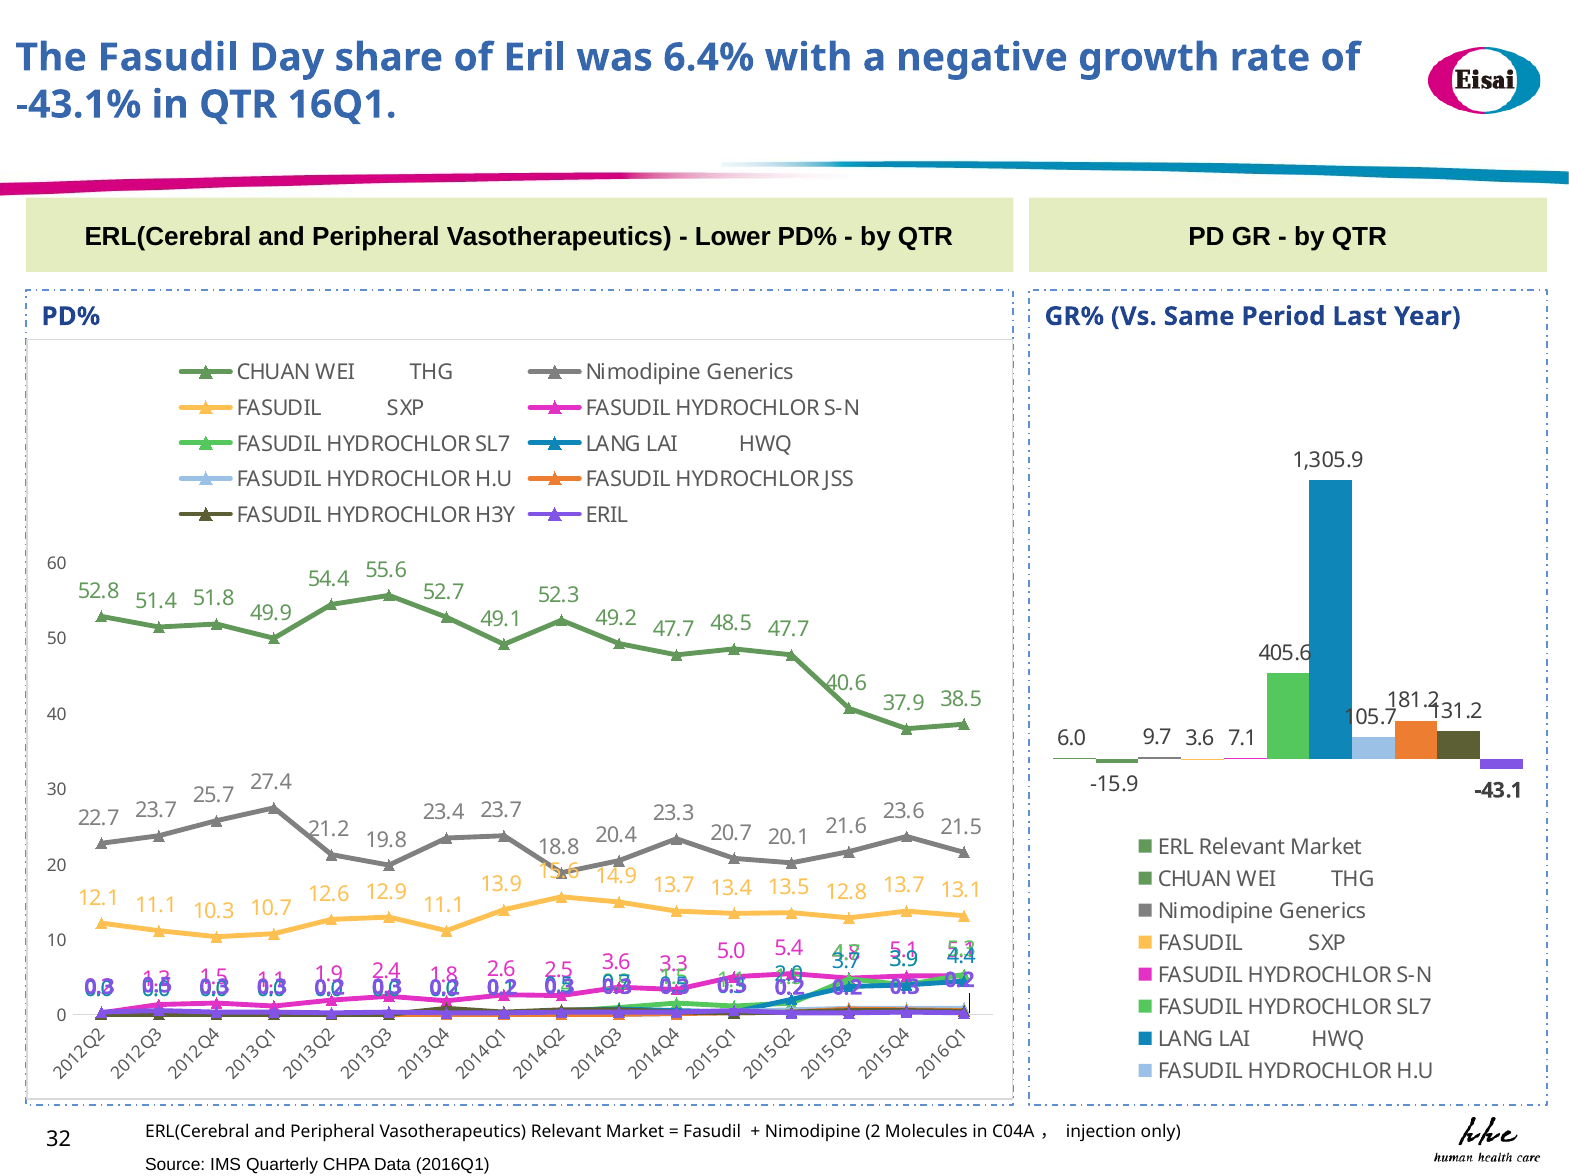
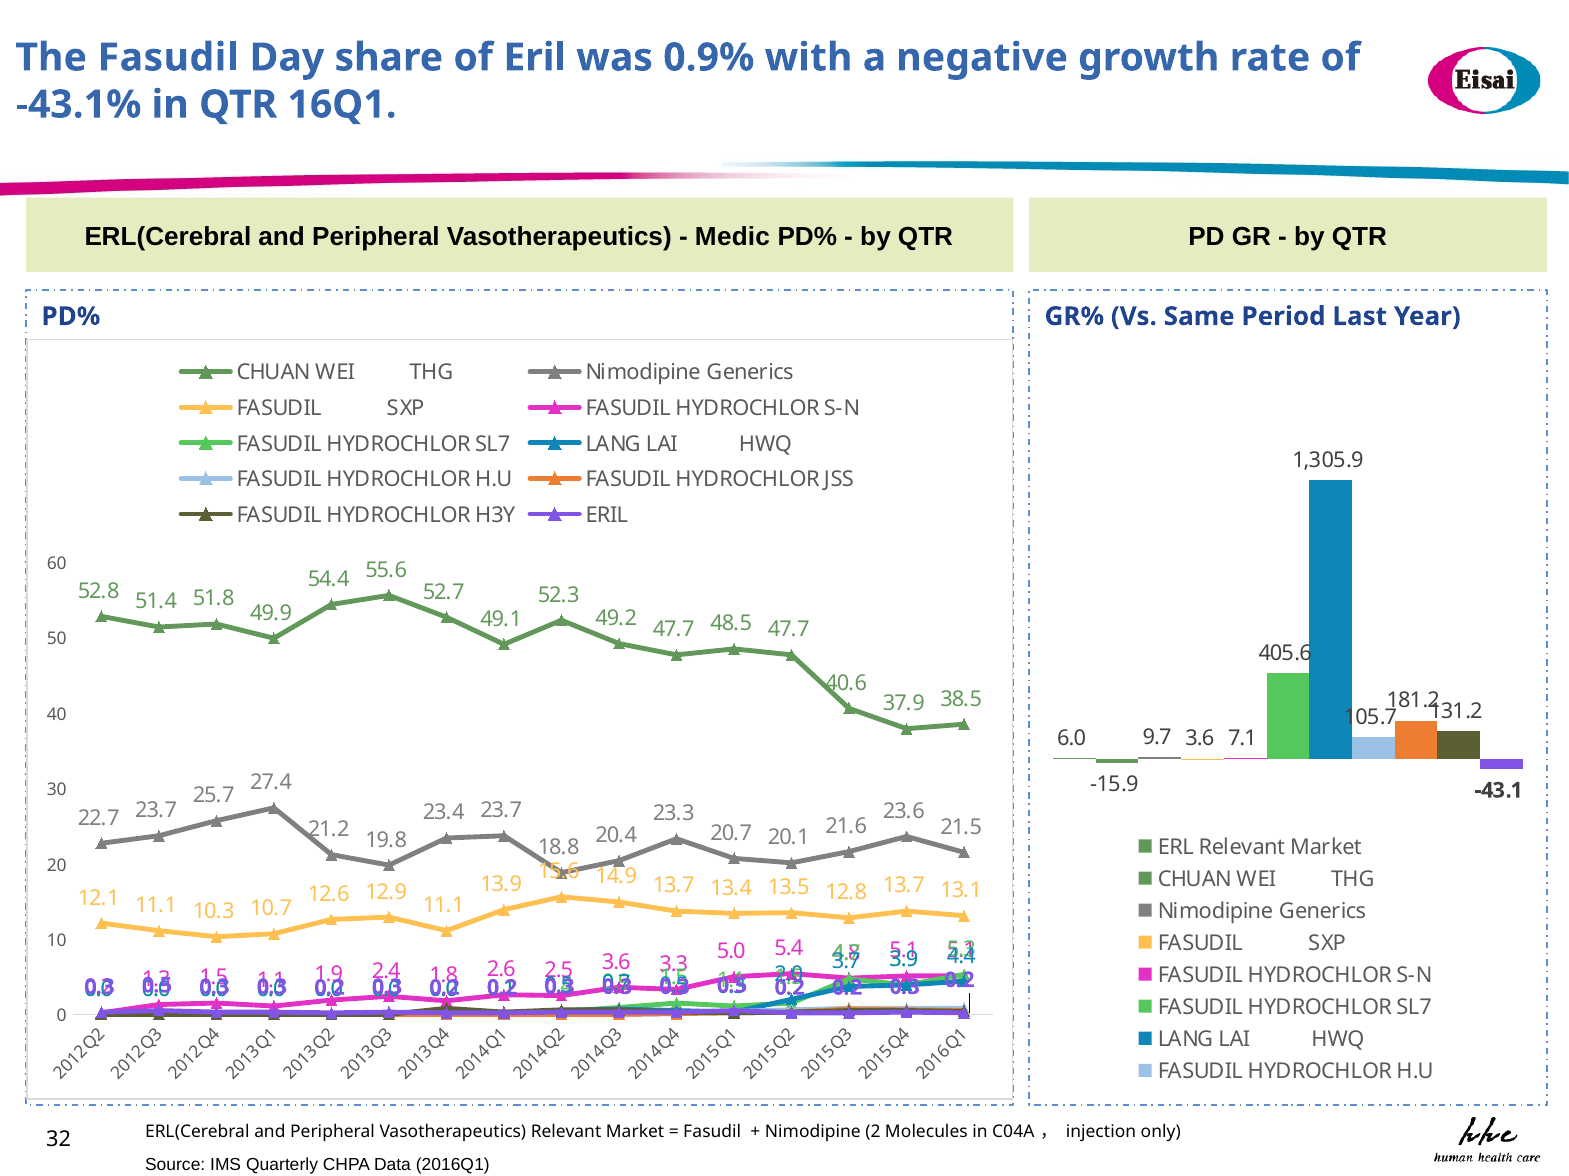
6.4%: 6.4% -> 0.9%
Lower: Lower -> Medic
